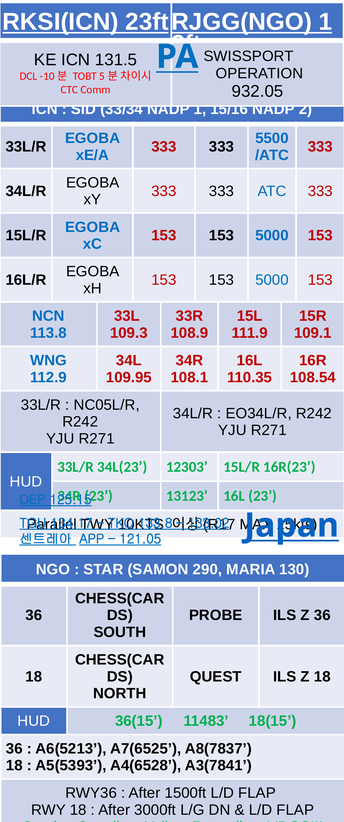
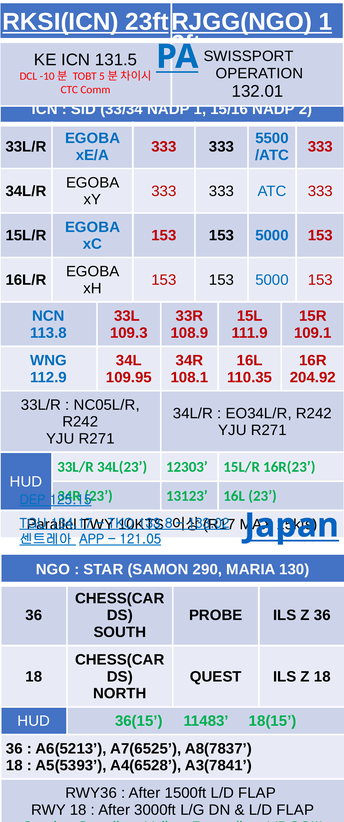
932.05: 932.05 -> 132.01
108.54: 108.54 -> 204.92
